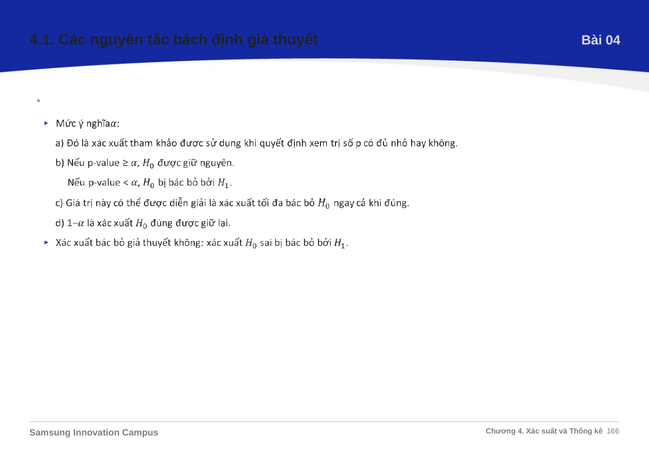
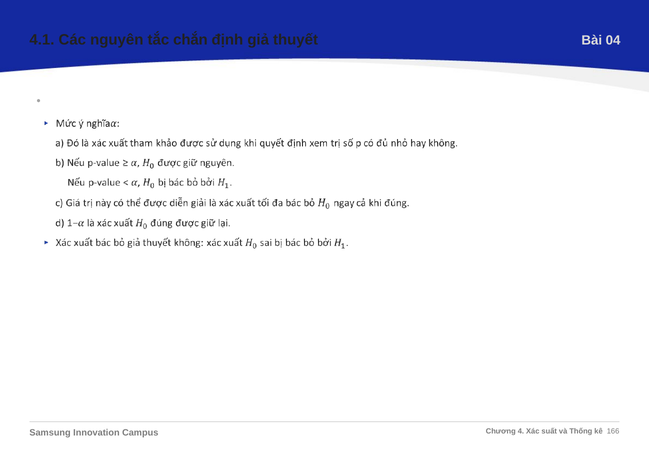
bách: bách -> chắn
